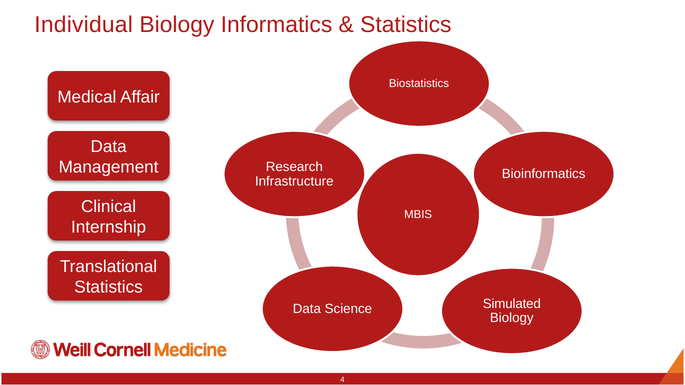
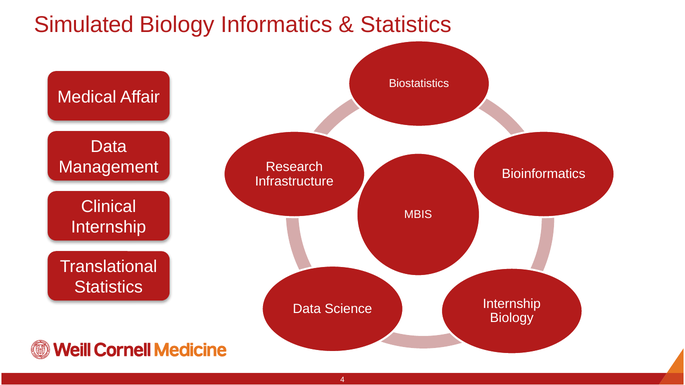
Individual: Individual -> Simulated
Simulated at (512, 304): Simulated -> Internship
